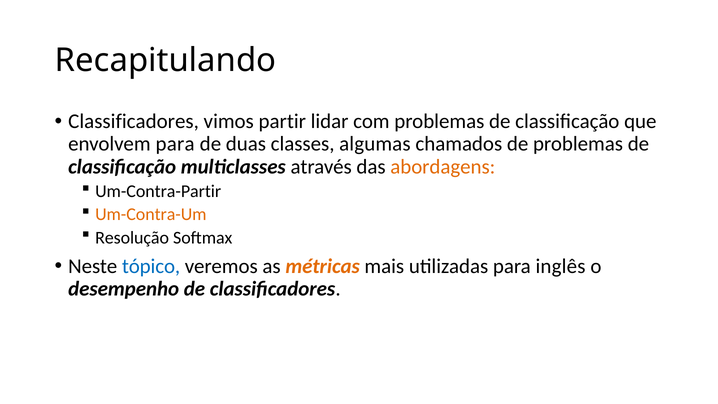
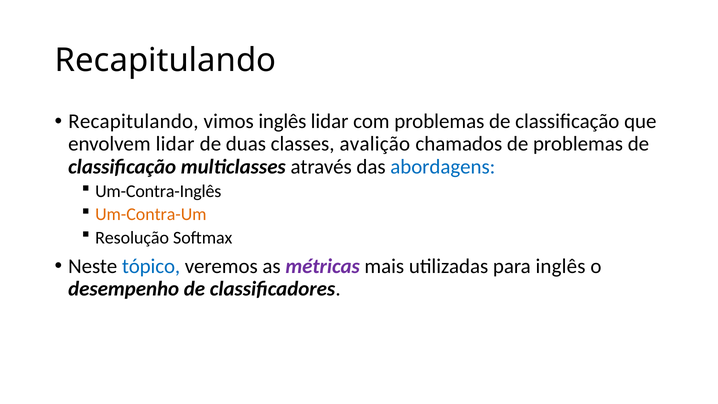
Classificadores at (134, 121): Classificadores -> Recapitulando
vimos partir: partir -> inglês
envolvem para: para -> lidar
algumas: algumas -> avalição
abordagens colour: orange -> blue
Um-Contra-Partir: Um-Contra-Partir -> Um-Contra-Inglês
métricas colour: orange -> purple
